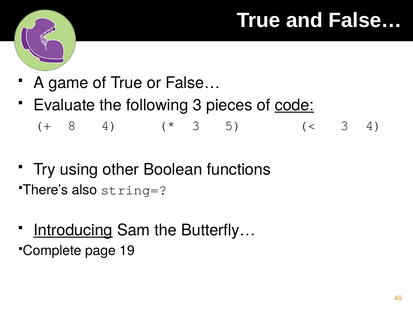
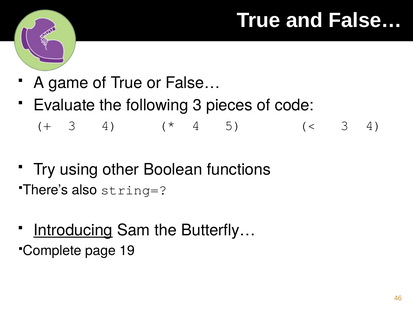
code underline: present -> none
8 at (72, 126): 8 -> 3
3 at (196, 126): 3 -> 4
